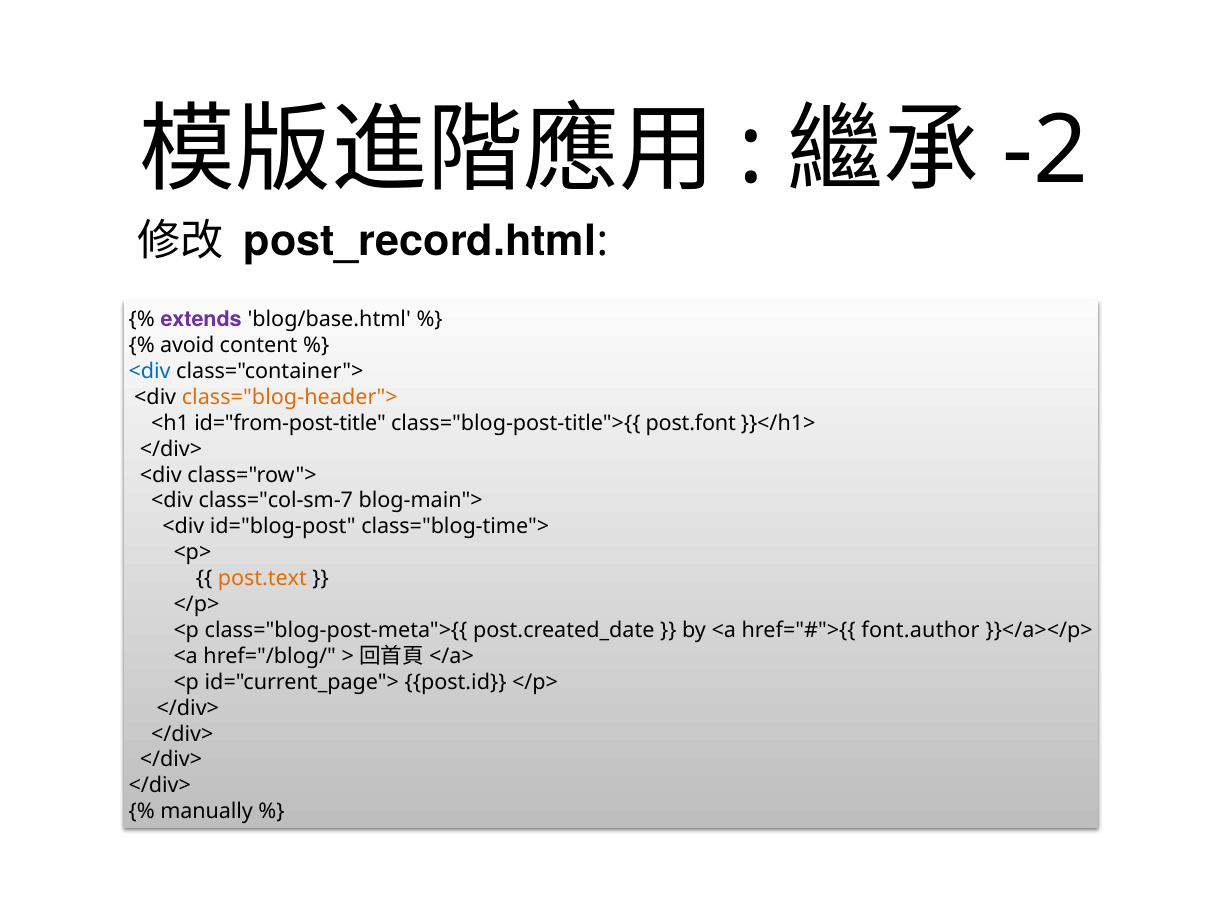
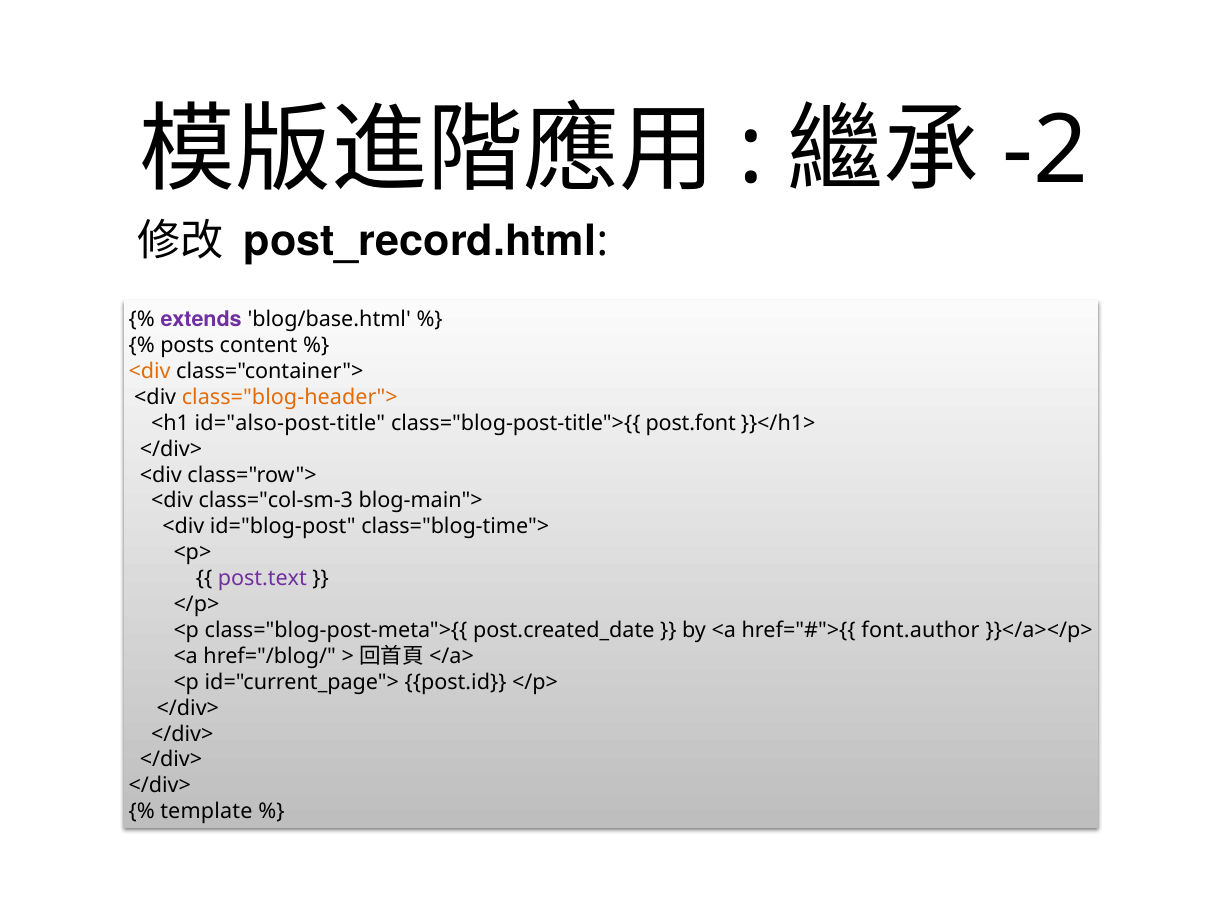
avoid: avoid -> posts
<div at (150, 371) colour: blue -> orange
id="from-post-title: id="from-post-title -> id="also-post-title
class="col-sm-7: class="col-sm-7 -> class="col-sm-3
post.text colour: orange -> purple
manually: manually -> template
